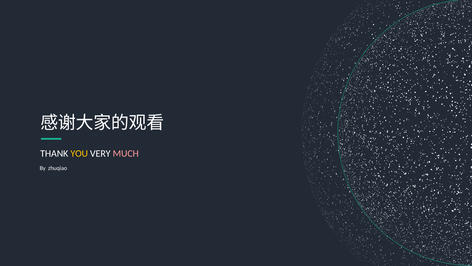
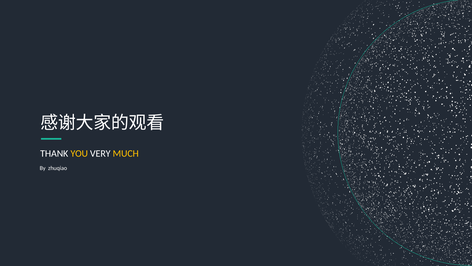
MUCH colour: pink -> yellow
